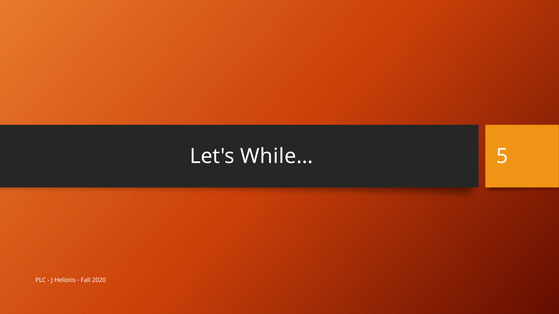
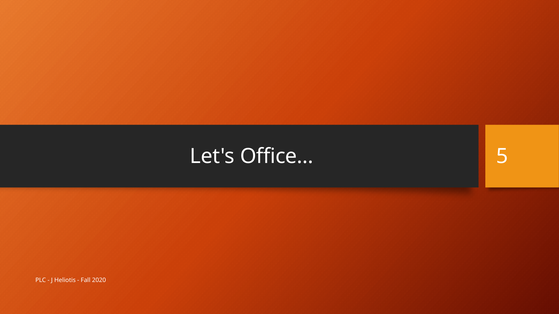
While…: While… -> Office…
